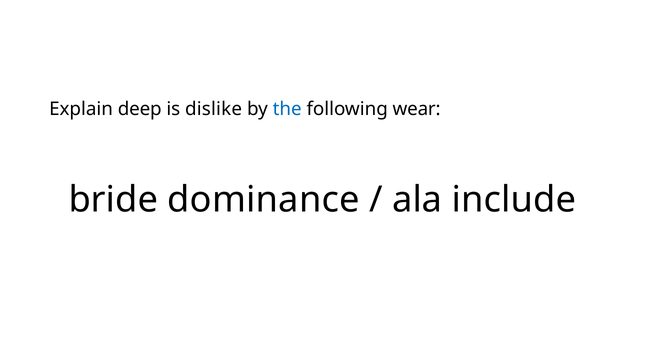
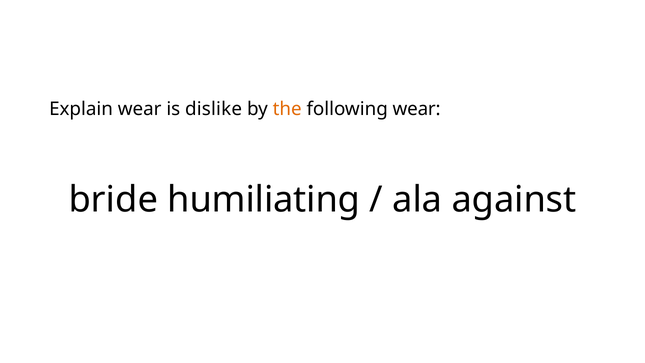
Explain deep: deep -> wear
the colour: blue -> orange
dominance: dominance -> humiliating
include: include -> against
